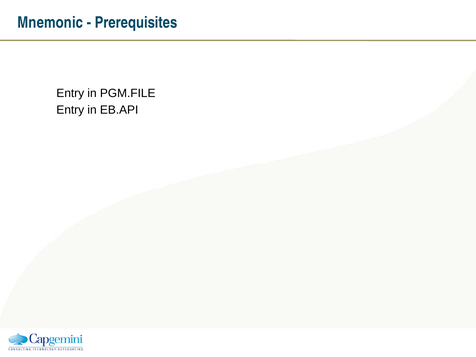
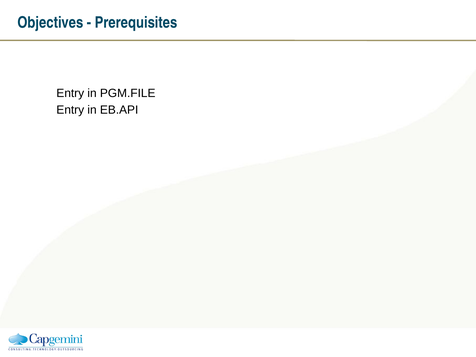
Mnemonic: Mnemonic -> Objectives
